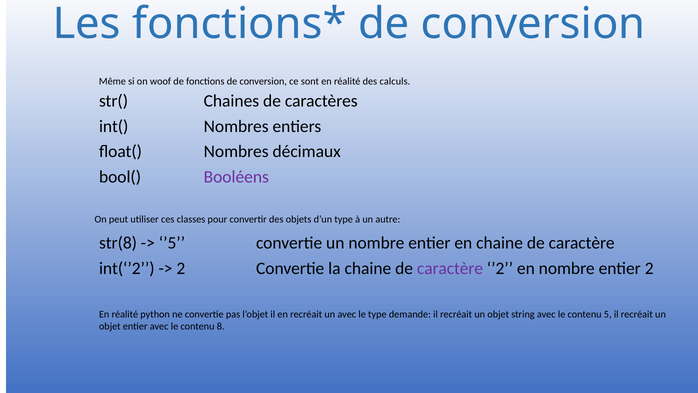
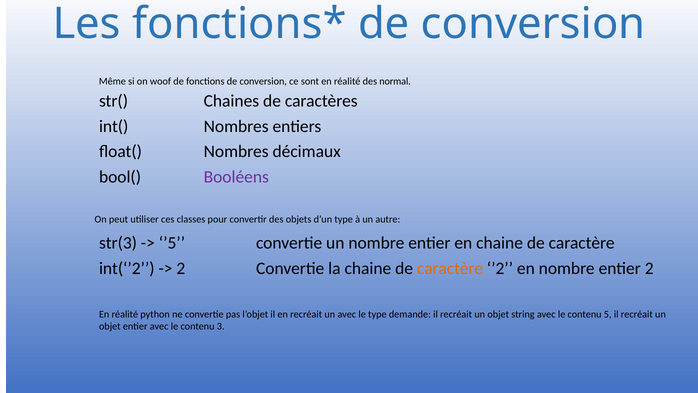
calculs: calculs -> normal
str(8: str(8 -> str(3
caractère at (450, 268) colour: purple -> orange
8: 8 -> 3
